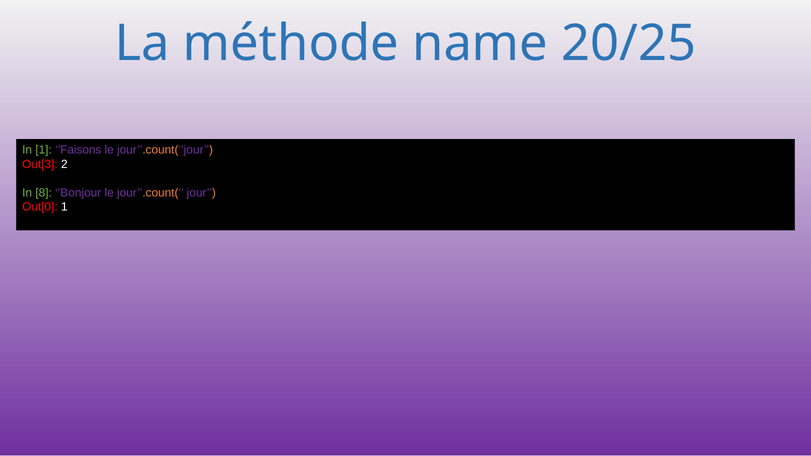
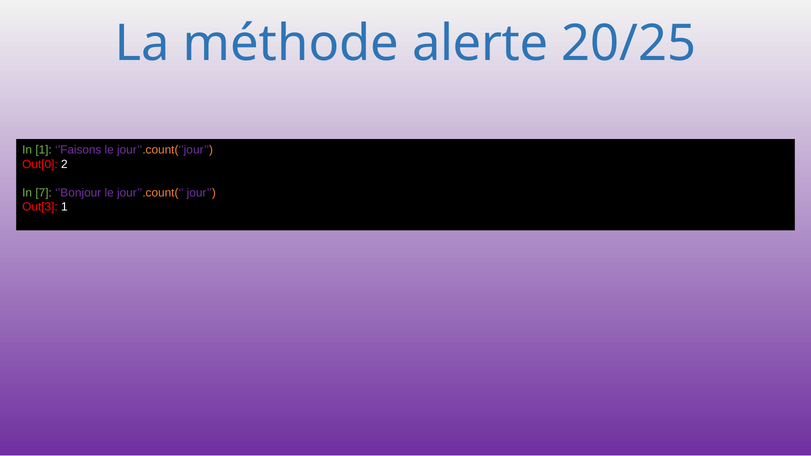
name: name -> alerte
Out[3: Out[3 -> Out[0
8: 8 -> 7
Out[0: Out[0 -> Out[3
